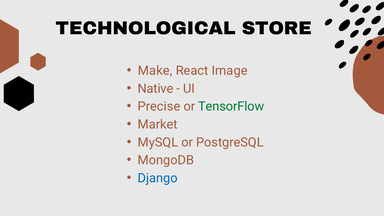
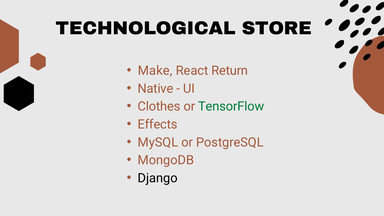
Image: Image -> Return
Precise: Precise -> Clothes
Market: Market -> Effects
Django colour: blue -> black
